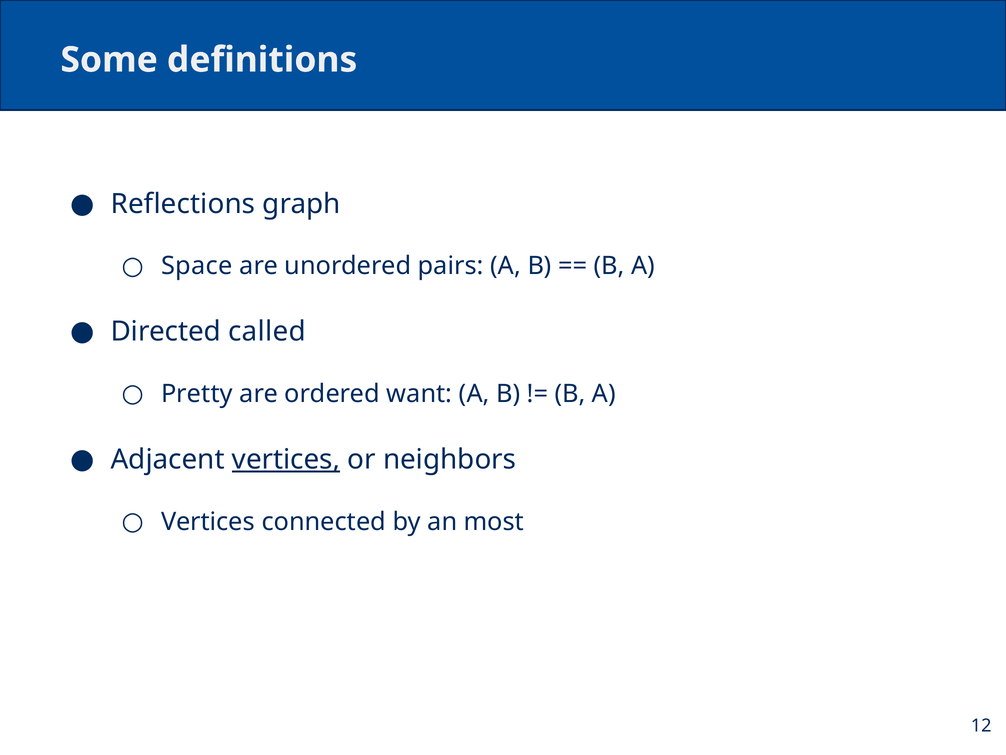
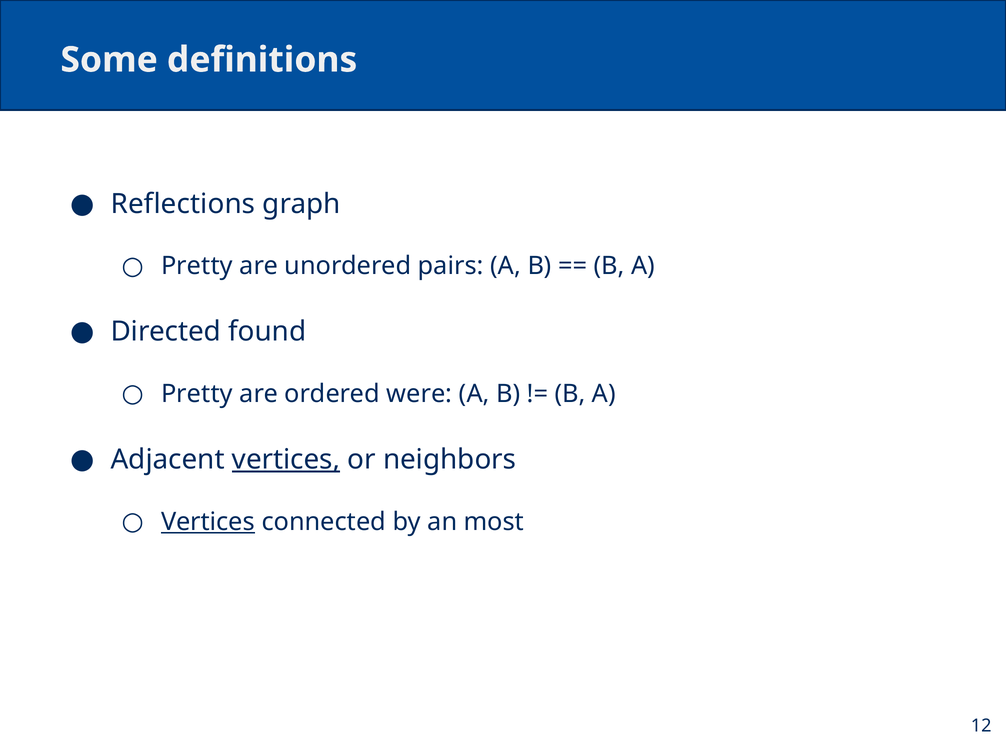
Space at (197, 266): Space -> Pretty
called: called -> found
want: want -> were
Vertices at (208, 522) underline: none -> present
